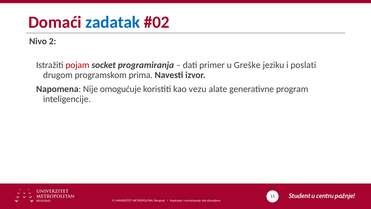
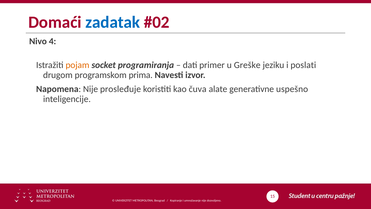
2: 2 -> 4
pojam colour: red -> orange
omogućuje: omogućuje -> prosleđuje
vezu: vezu -> čuva
program: program -> uspešno
